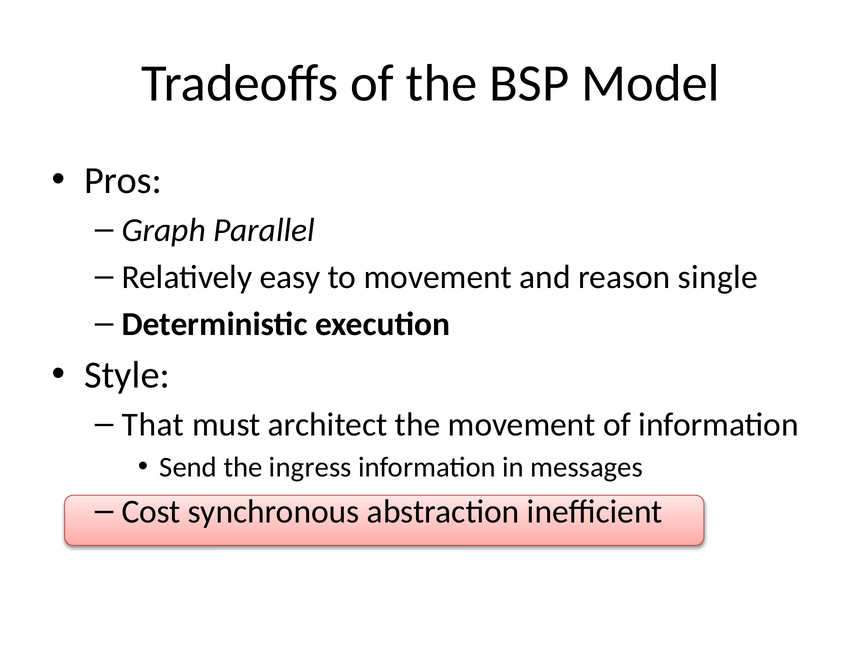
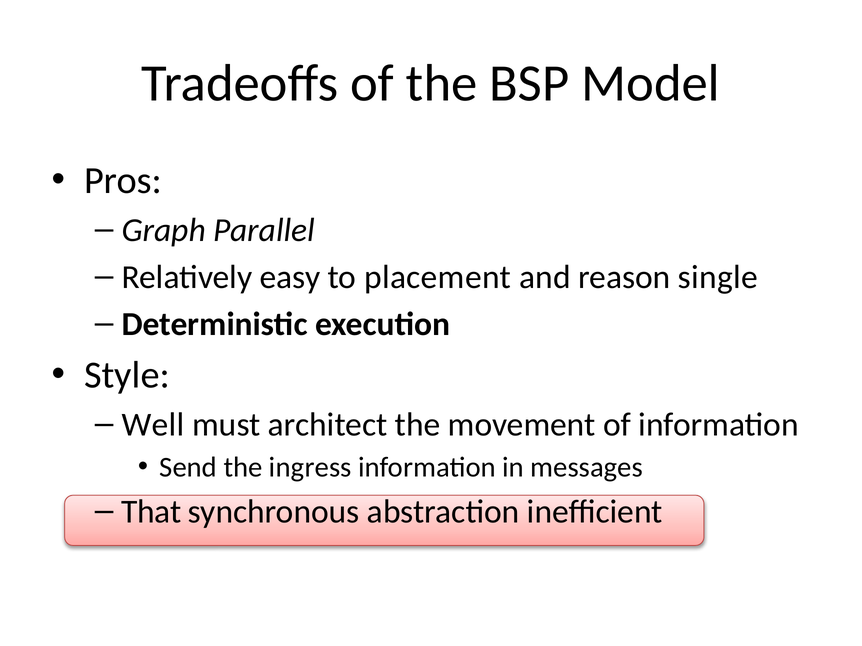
to movement: movement -> placement
That: That -> Well
Cost: Cost -> That
